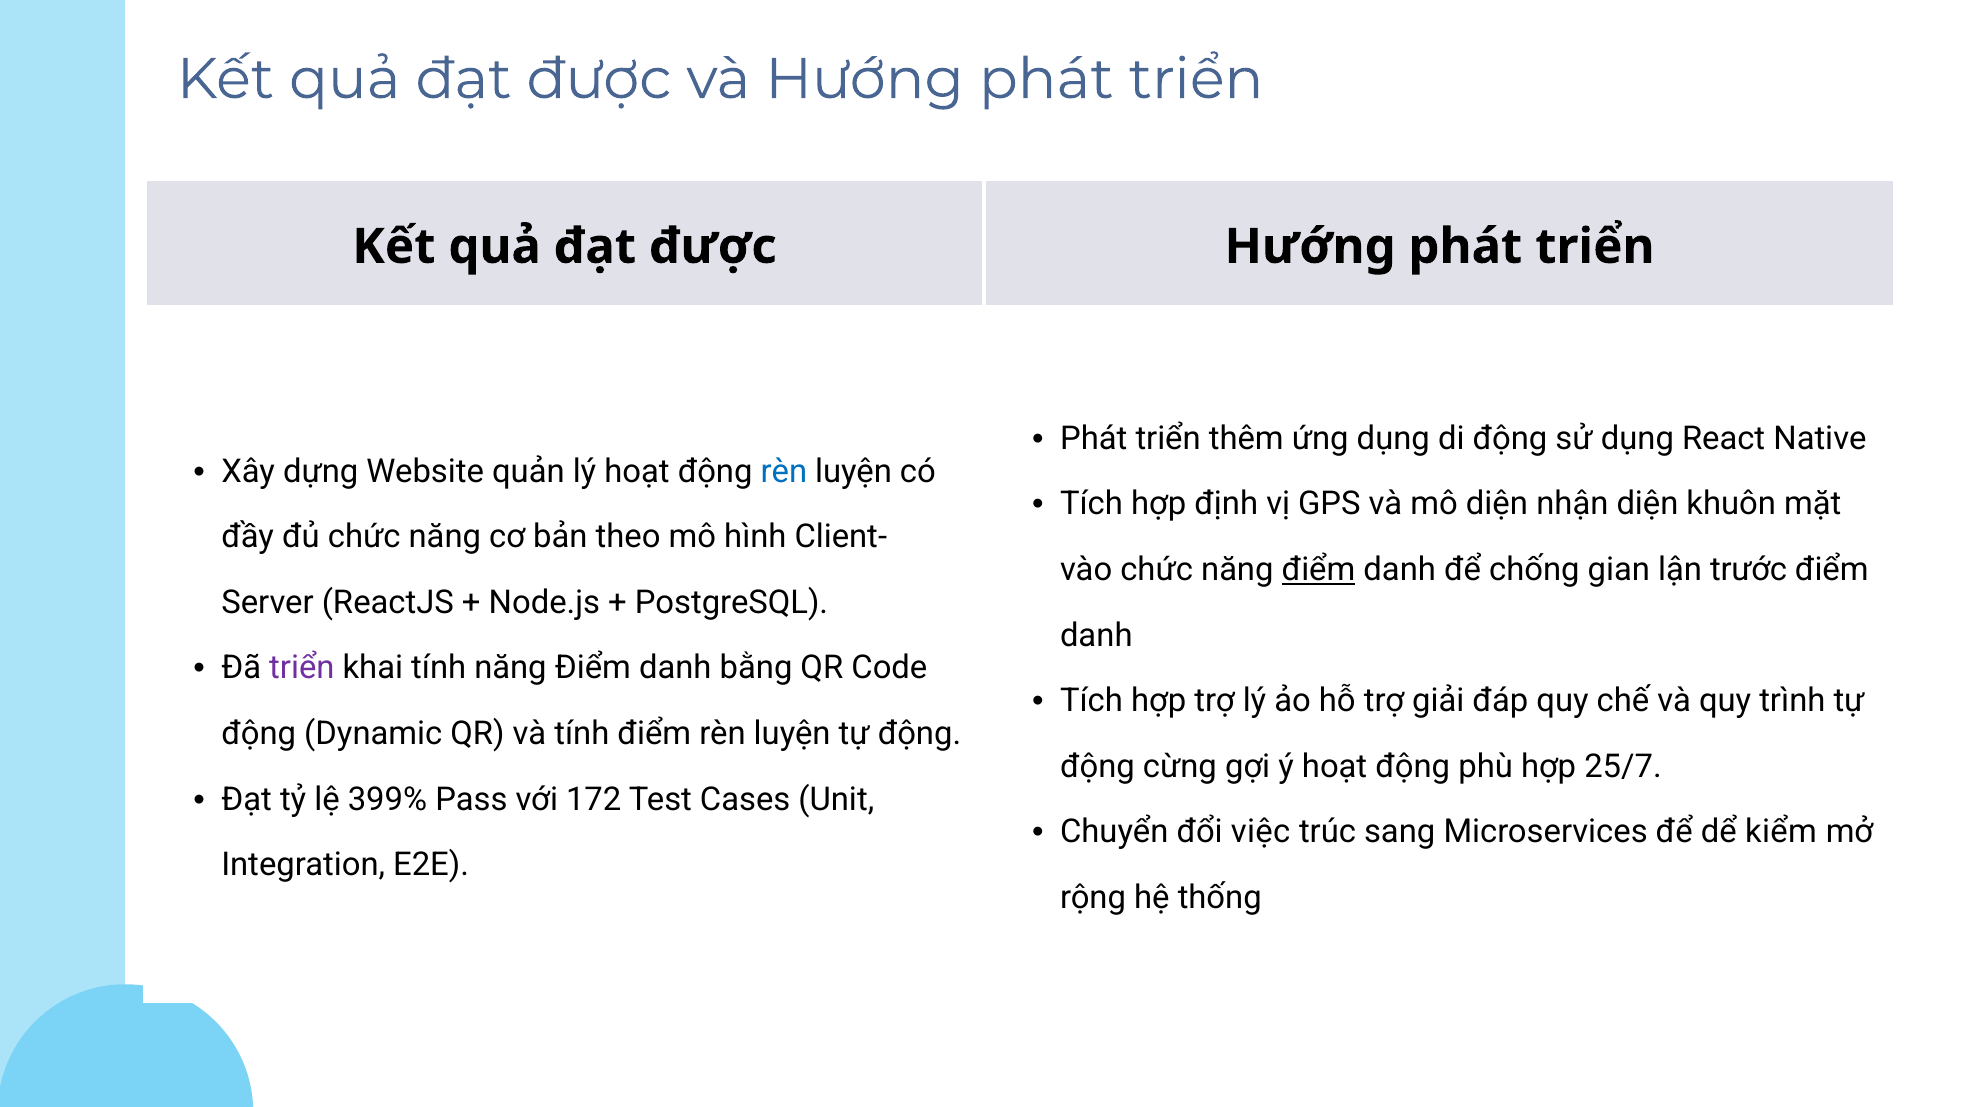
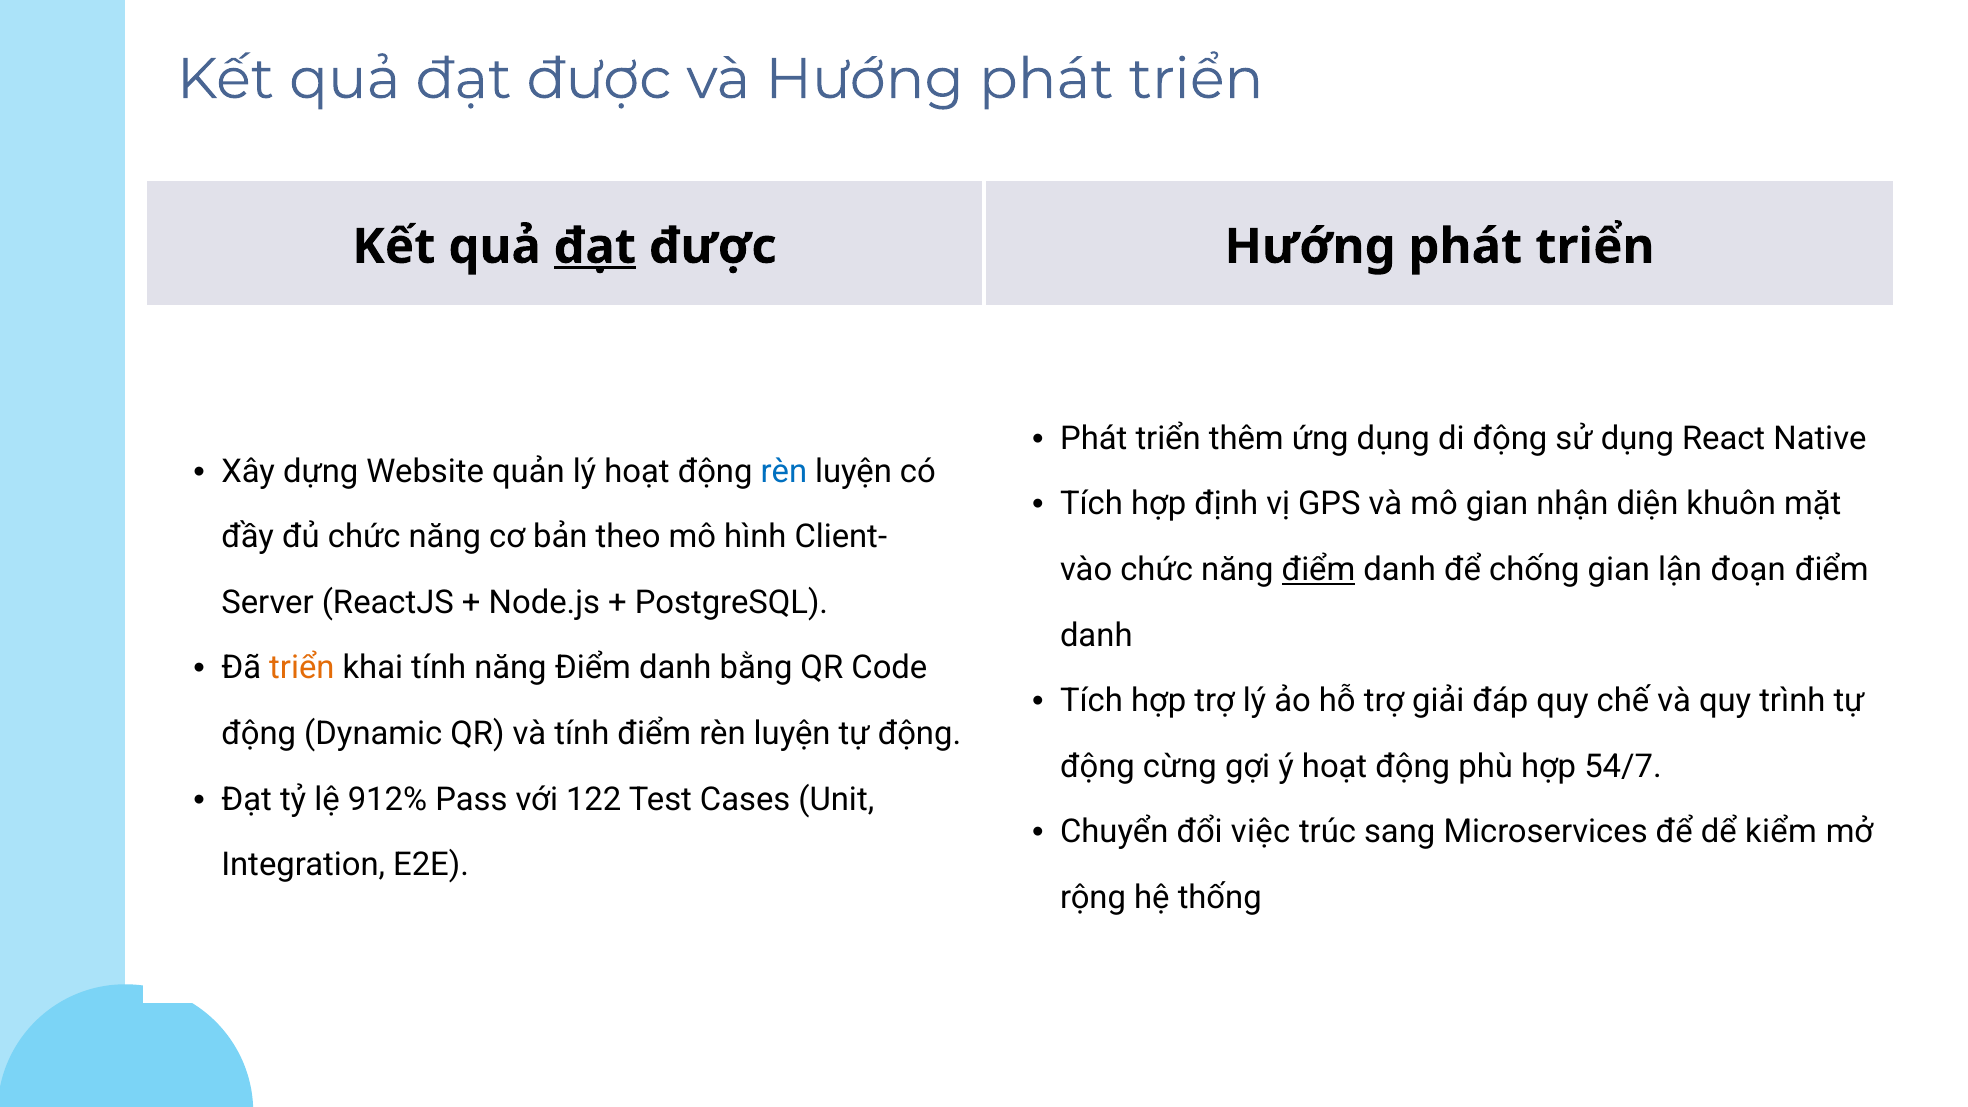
đạt at (595, 247) underline: none -> present
mô diện: diện -> gian
trước: trước -> đoạn
triển at (302, 668) colour: purple -> orange
25/7: 25/7 -> 54/7
399%: 399% -> 912%
172: 172 -> 122
